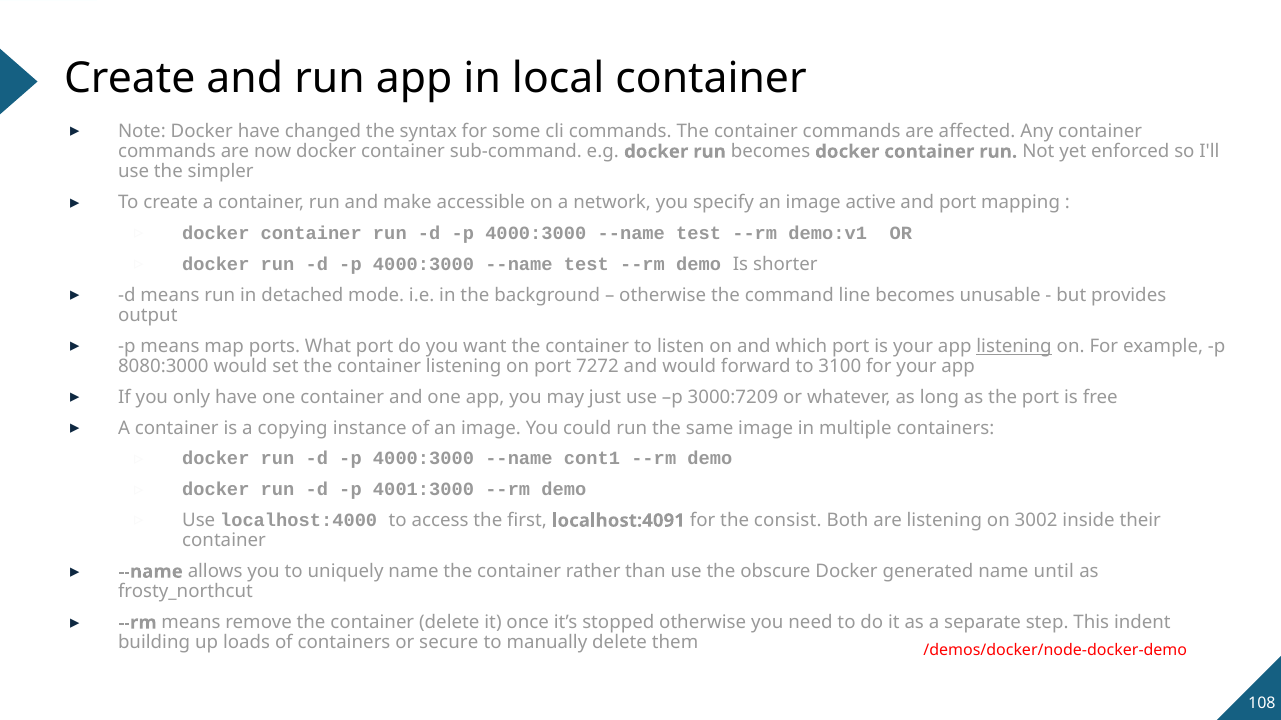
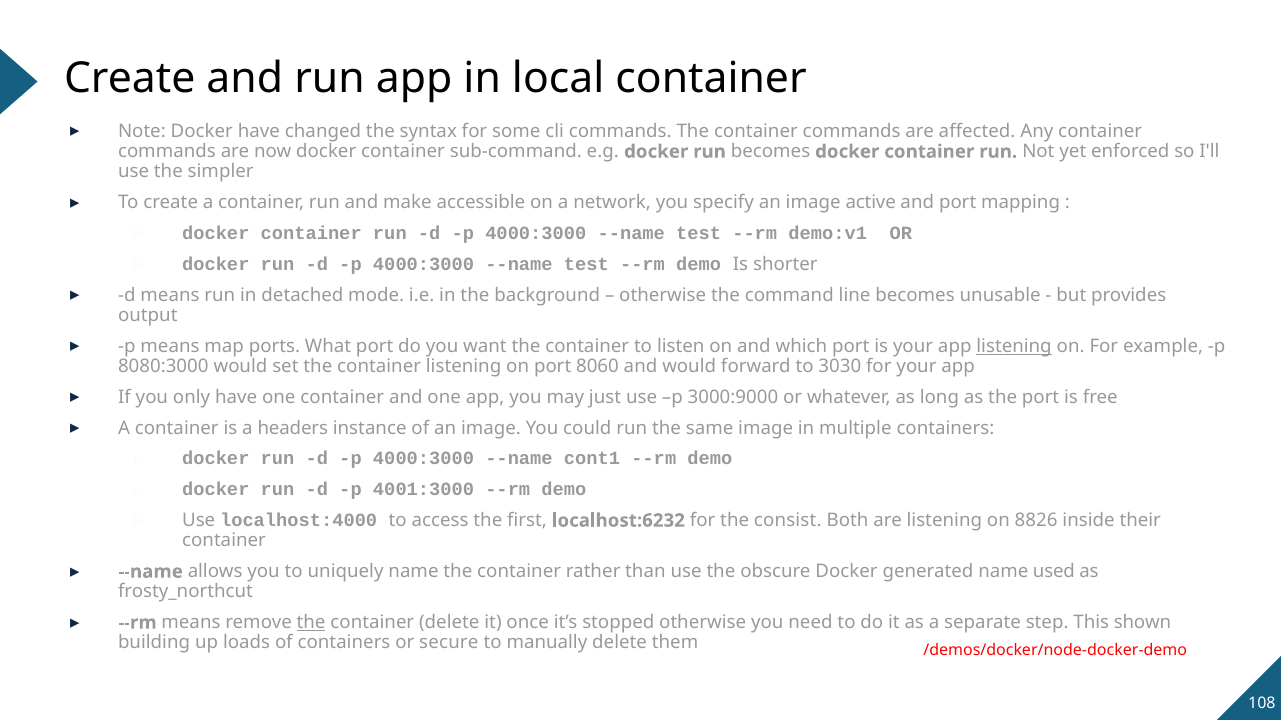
7272: 7272 -> 8060
3100: 3100 -> 3030
3000:7209: 3000:7209 -> 3000:9000
copying: copying -> headers
localhost:4091: localhost:4091 -> localhost:6232
3002: 3002 -> 8826
until: until -> used
the at (311, 623) underline: none -> present
indent: indent -> shown
